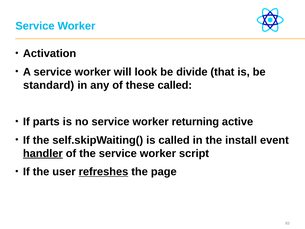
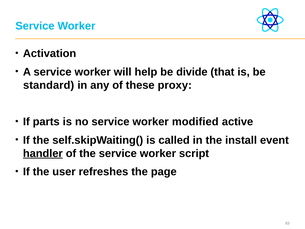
look: look -> help
these called: called -> proxy
returning: returning -> modified
refreshes underline: present -> none
